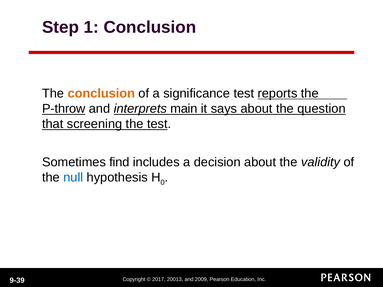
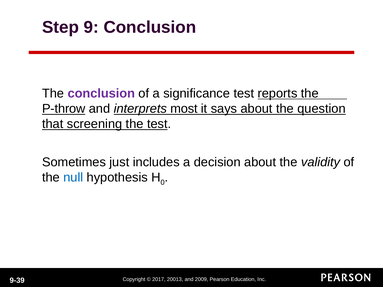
1: 1 -> 9
conclusion at (101, 93) colour: orange -> purple
main: main -> most
find: find -> just
